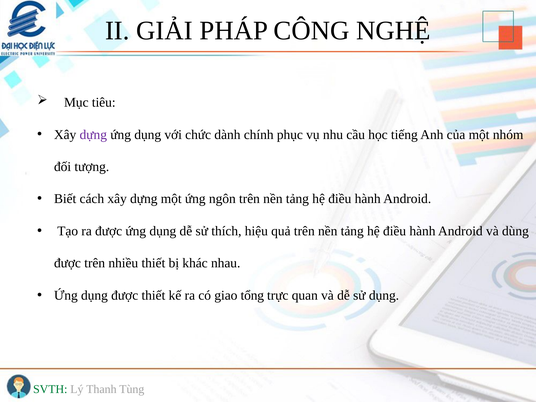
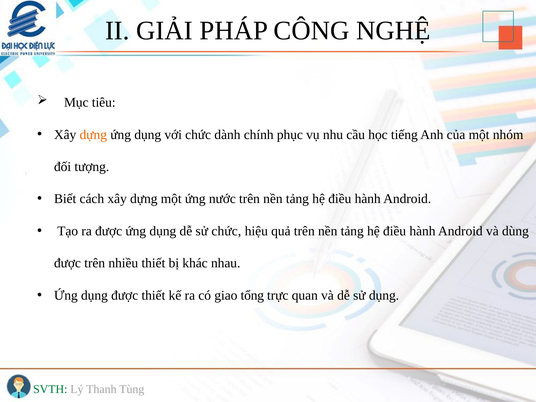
dựng at (93, 135) colour: purple -> orange
ngôn: ngôn -> nước
sử thích: thích -> chức
